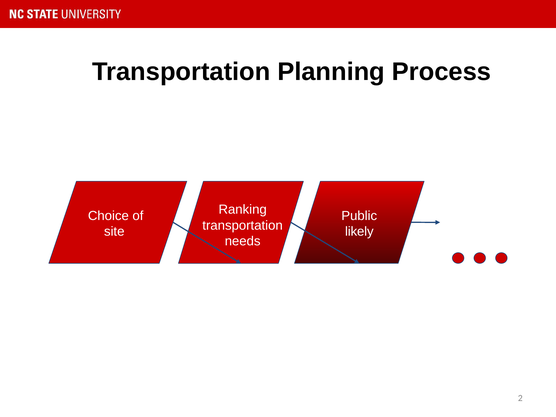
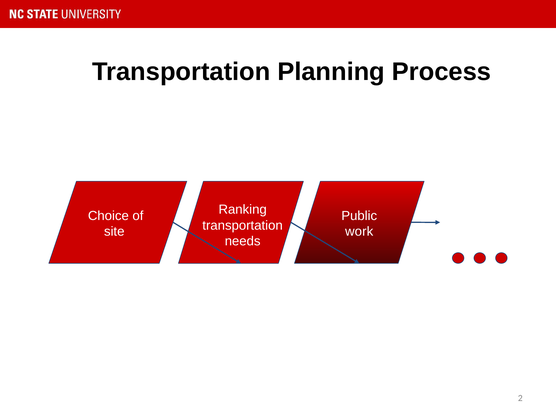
likely: likely -> work
